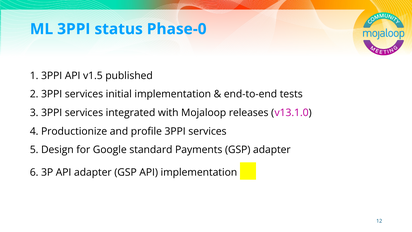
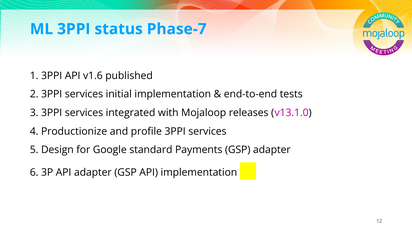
Phase-0: Phase-0 -> Phase-7
v1.5: v1.5 -> v1.6
